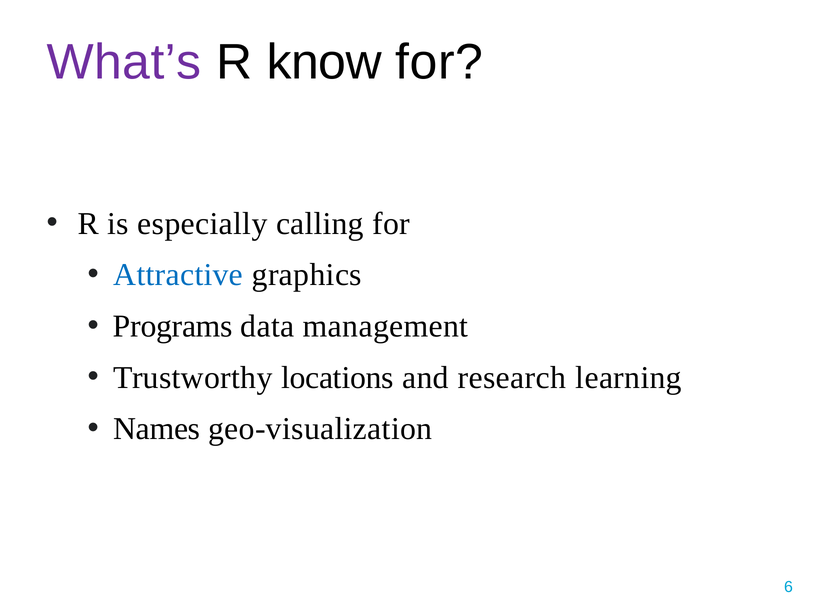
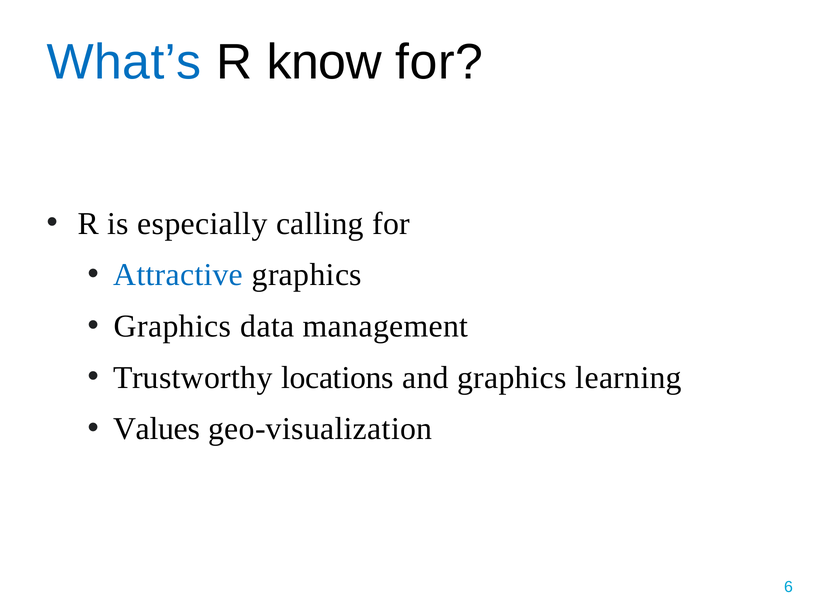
What’s colour: purple -> blue
Programs at (173, 327): Programs -> Graphics
and research: research -> graphics
Names: Names -> Values
